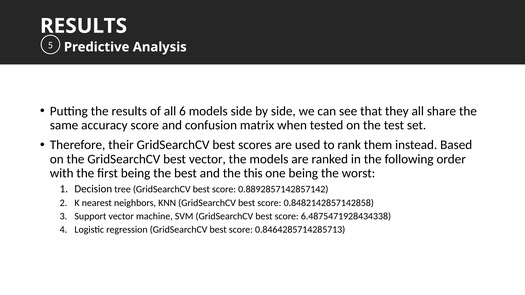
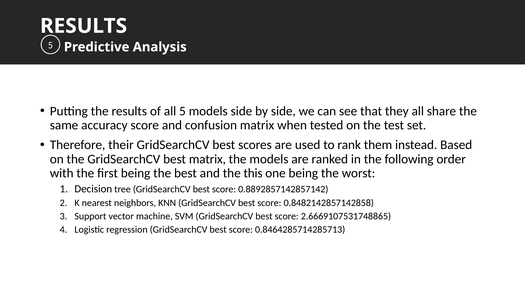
all 6: 6 -> 5
best vector: vector -> matrix
6.4875471928434338: 6.4875471928434338 -> 2.6669107531748865
